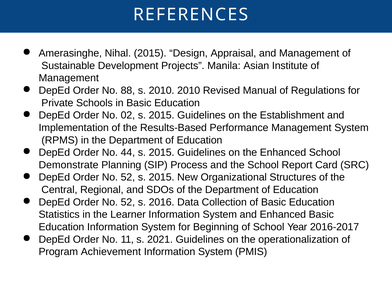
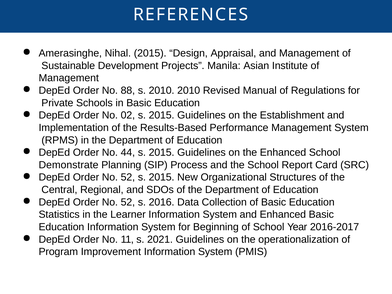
Achievement: Achievement -> Improvement
